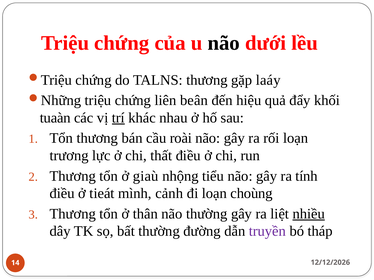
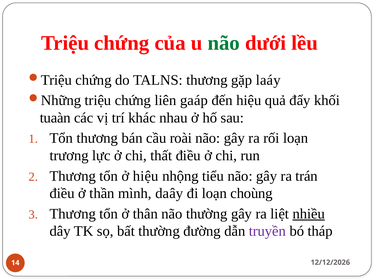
não at (224, 43) colour: black -> green
beân: beân -> gaáp
trí underline: present -> none
ở giaù: giaù -> hiệu
tính: tính -> trán
tieát: tieát -> thần
cảnh: cảnh -> daây
